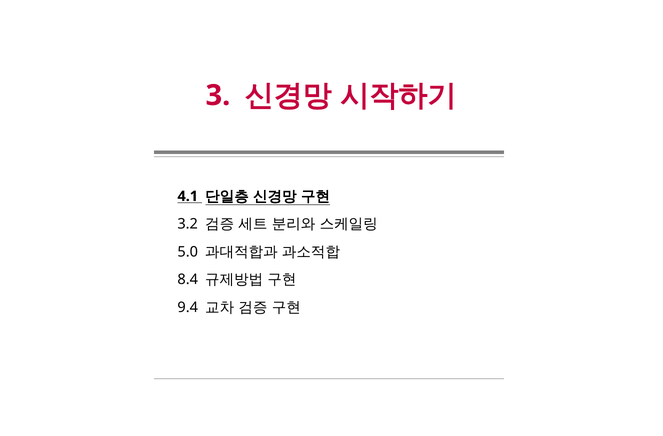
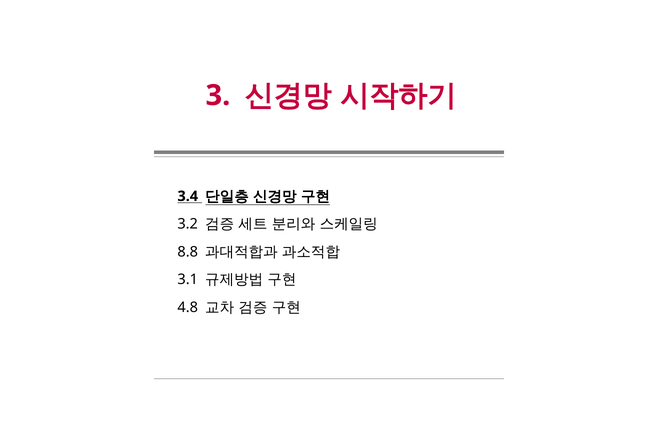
4.1: 4.1 -> 3.4
5.0: 5.0 -> 8.8
8.4: 8.4 -> 3.1
9.4: 9.4 -> 4.8
